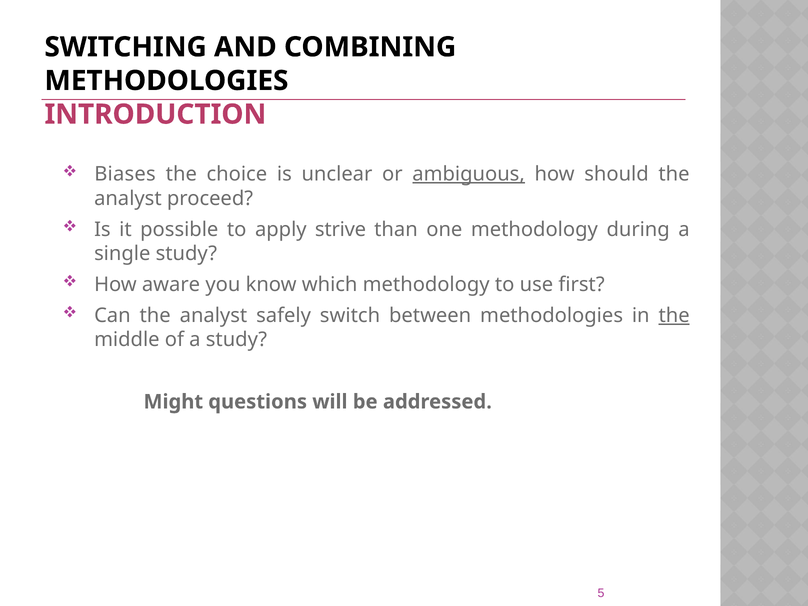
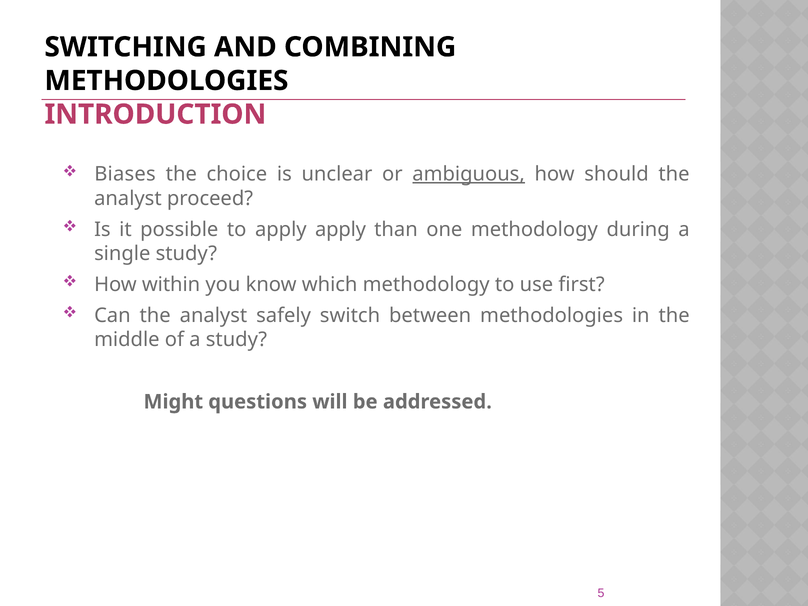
apply strive: strive -> apply
aware: aware -> within
the at (674, 316) underline: present -> none
